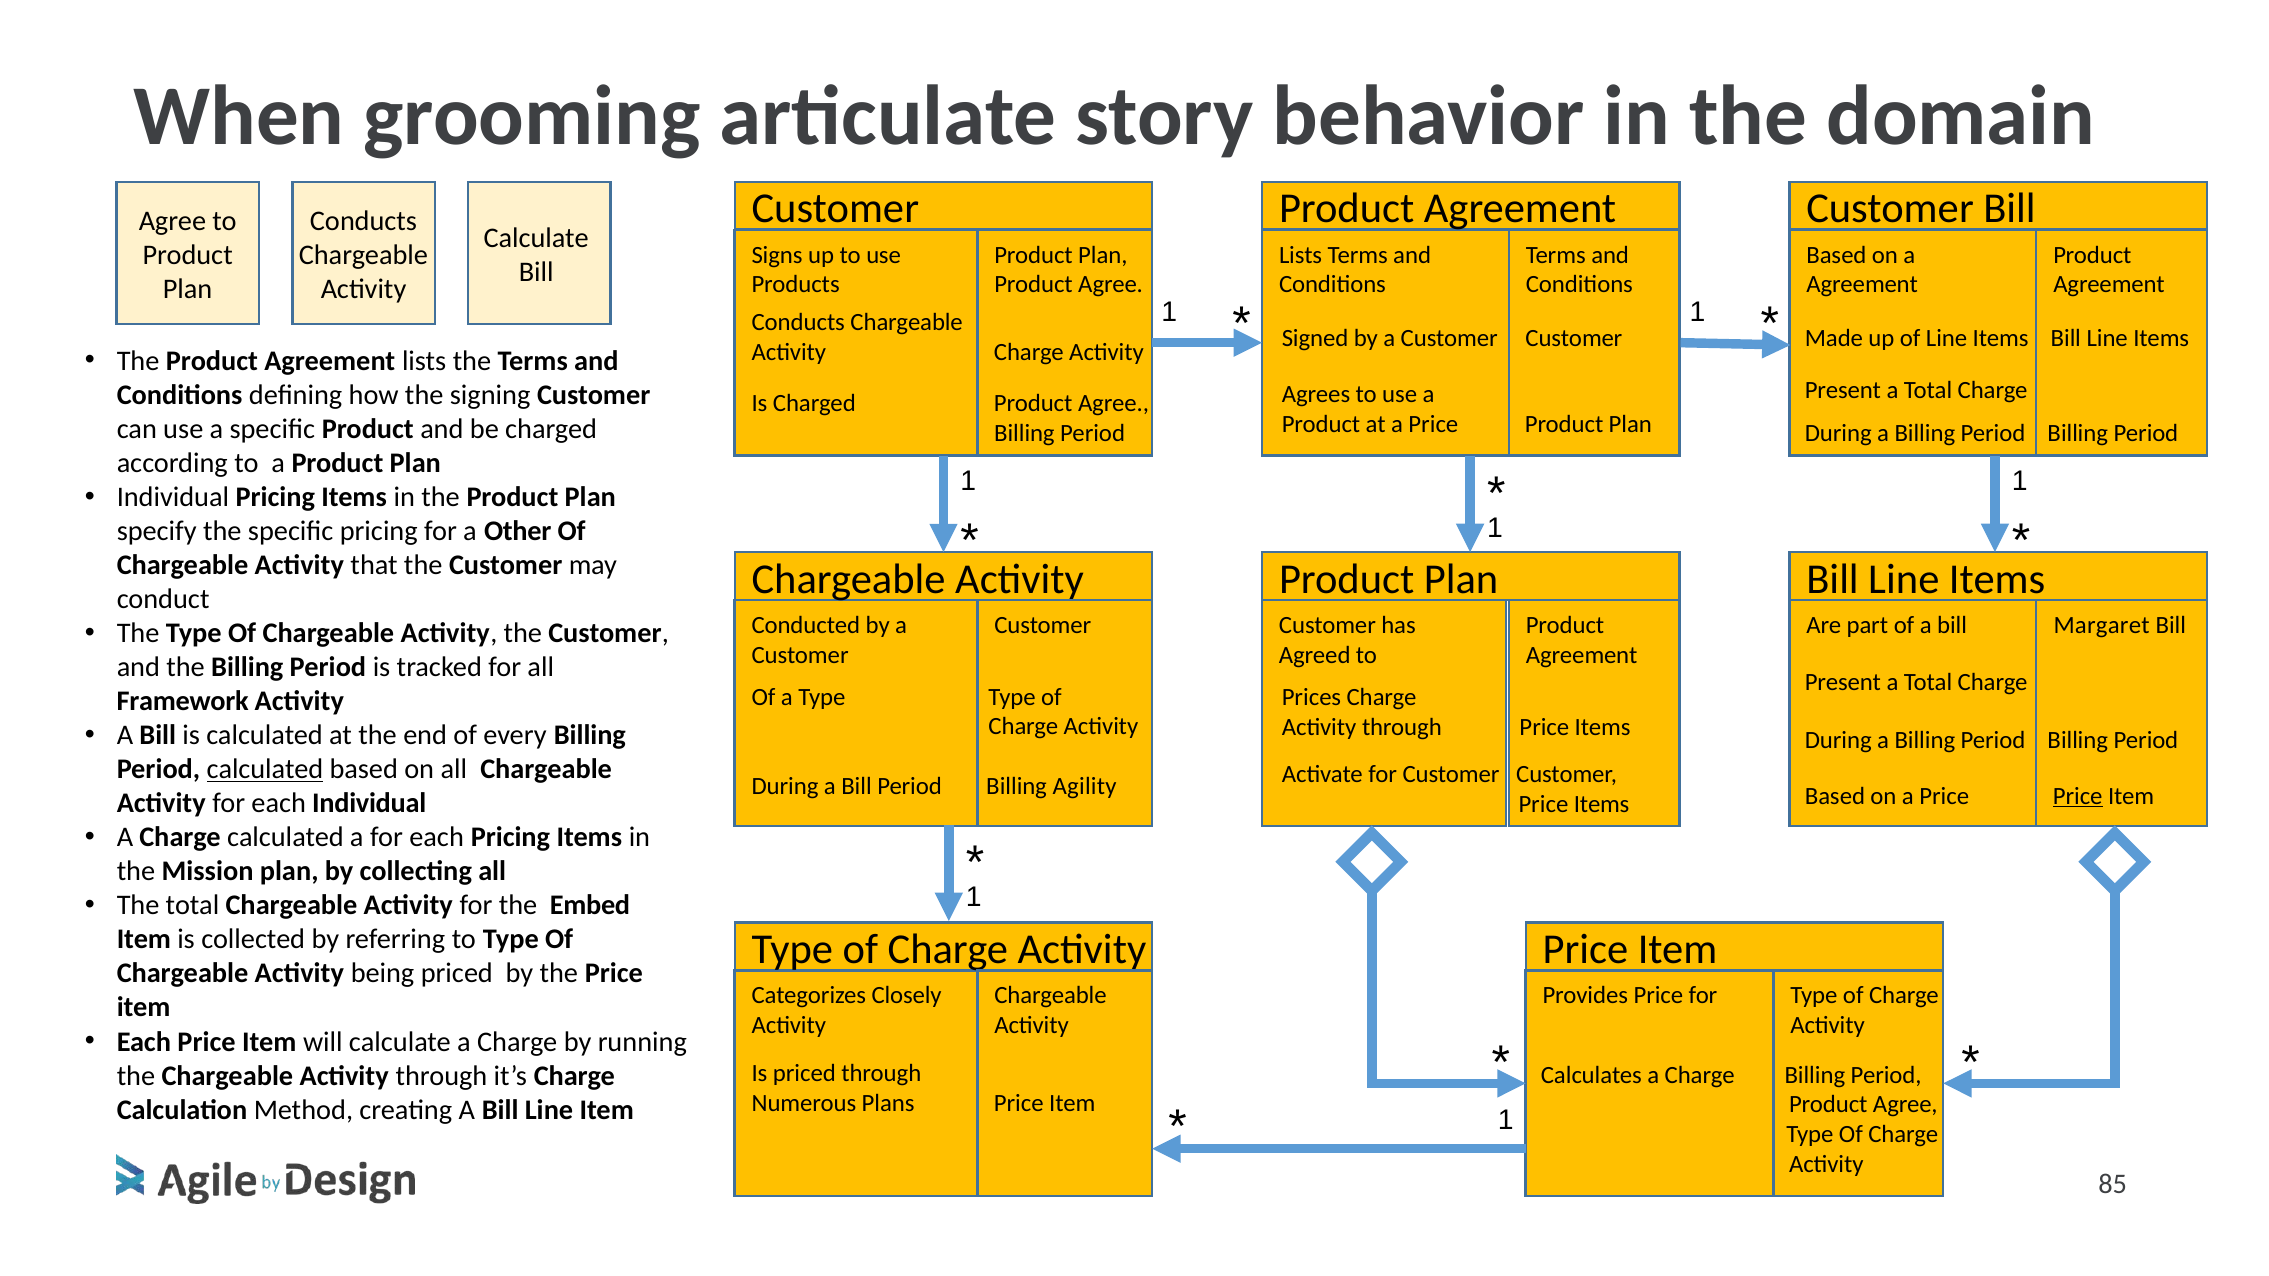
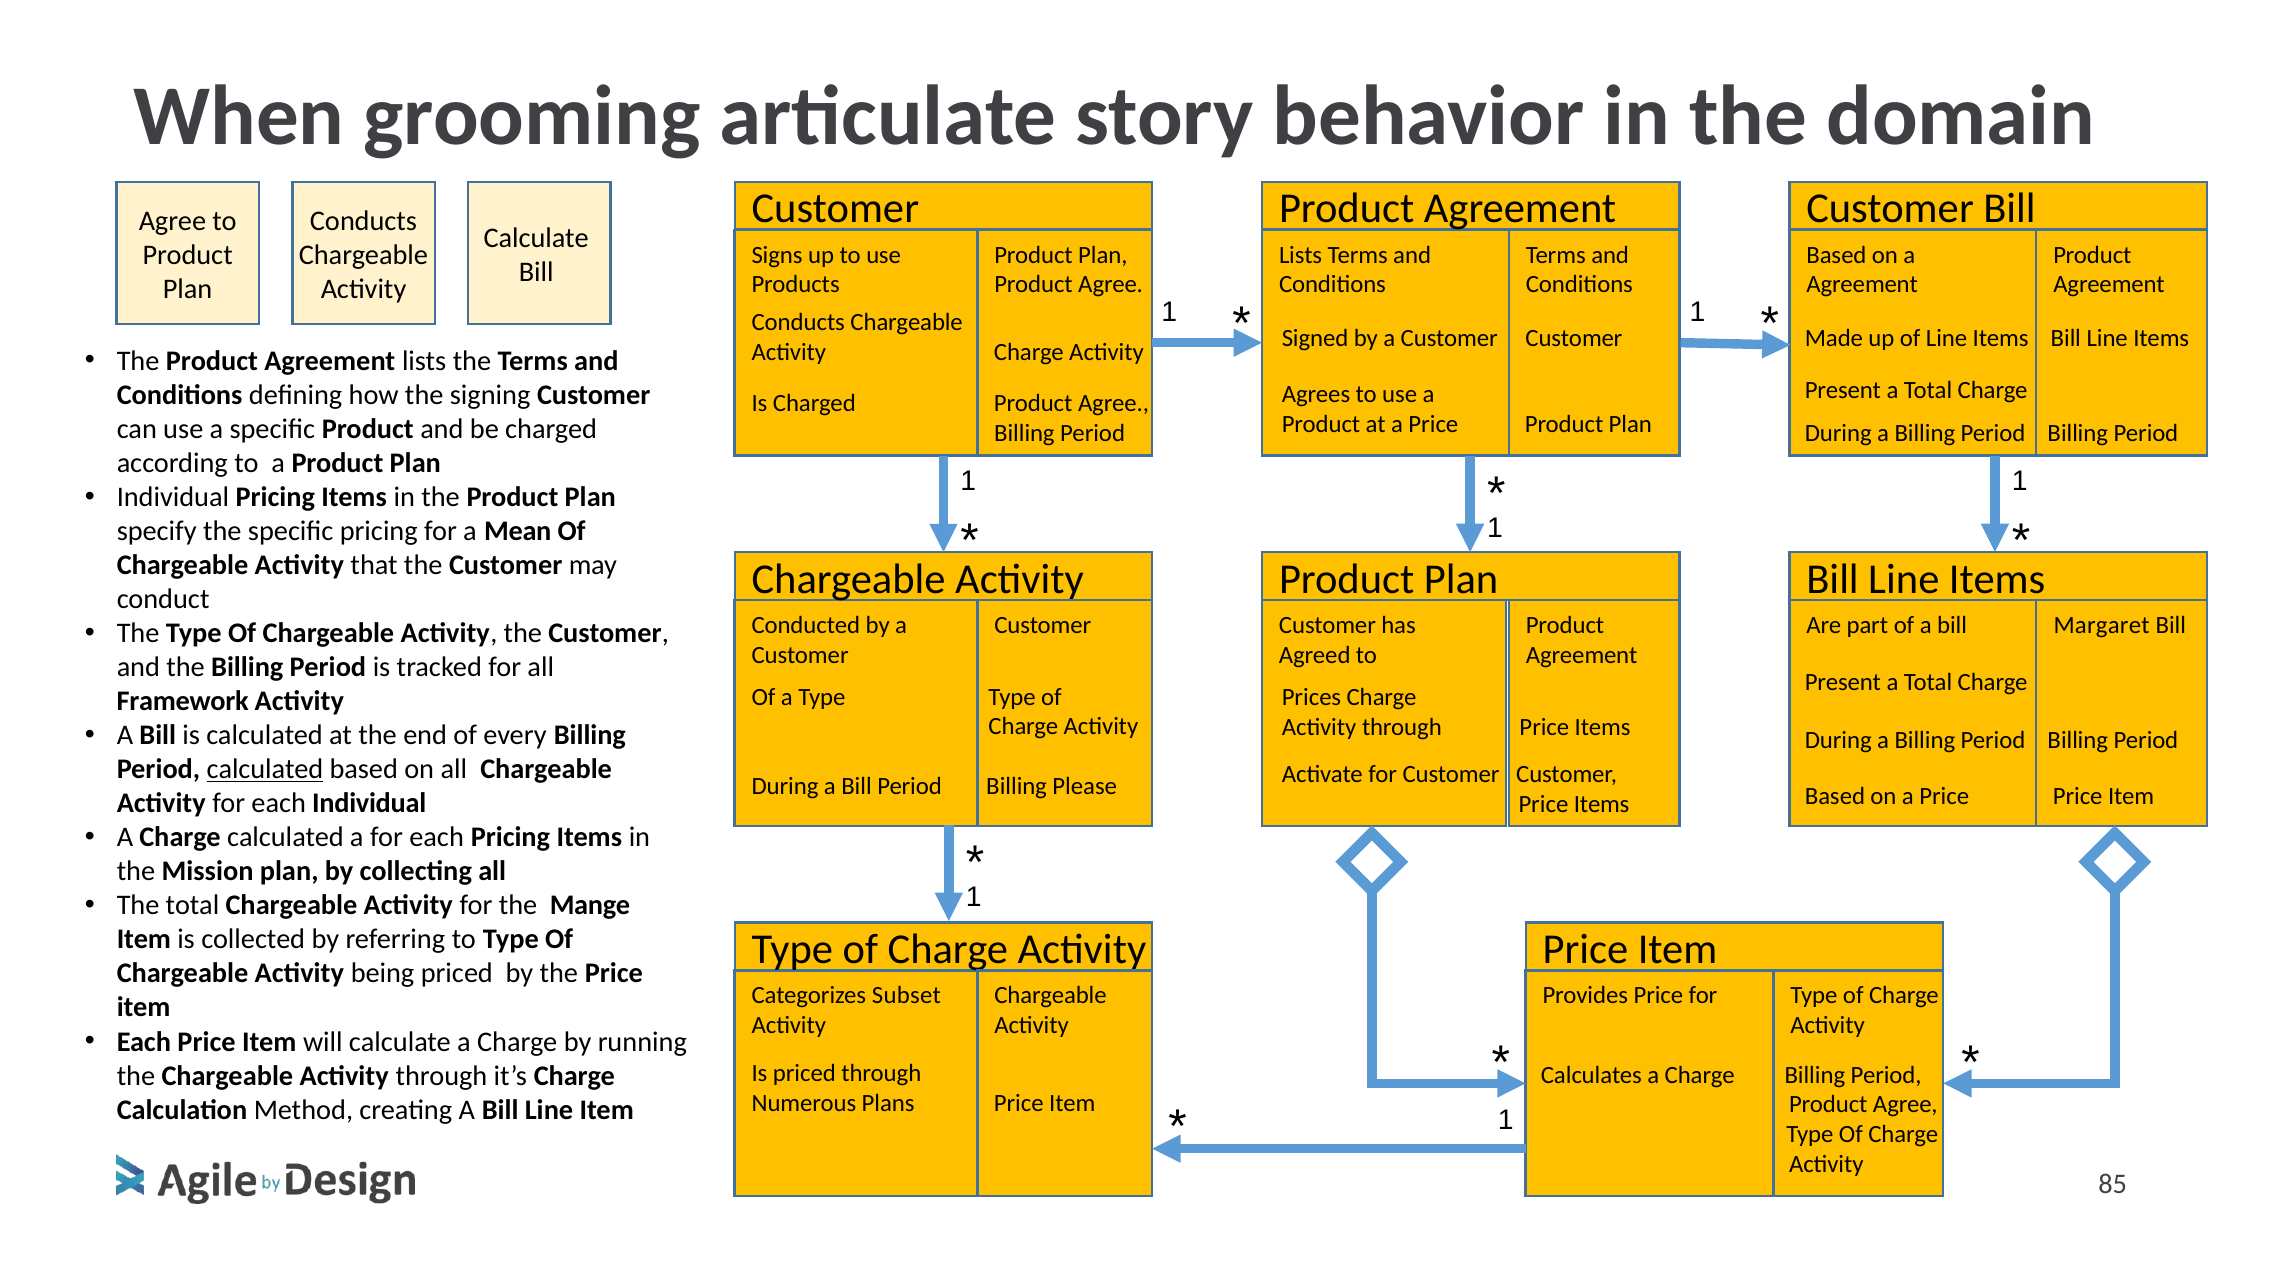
Other: Other -> Mean
Agility: Agility -> Please
Price at (2078, 796) underline: present -> none
Embed: Embed -> Mange
Closely: Closely -> Subset
